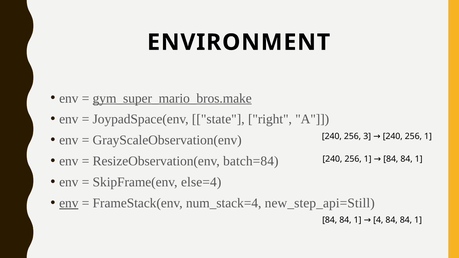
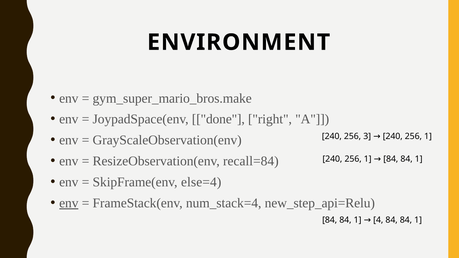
gym_super_mario_bros.make underline: present -> none
state: state -> done
batch=84: batch=84 -> recall=84
new_step_api=Still: new_step_api=Still -> new_step_api=Relu
